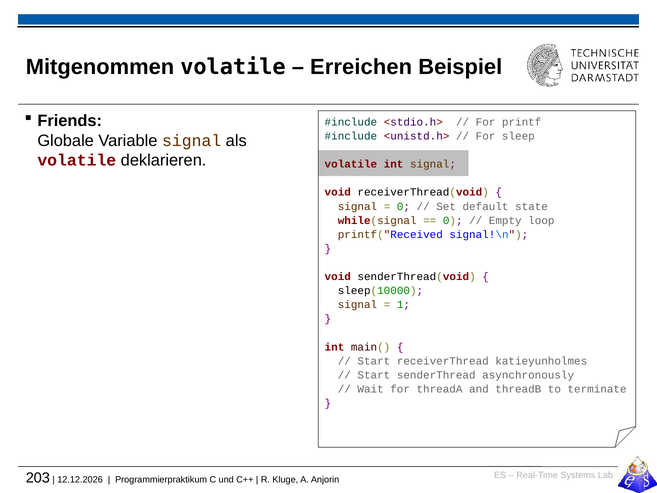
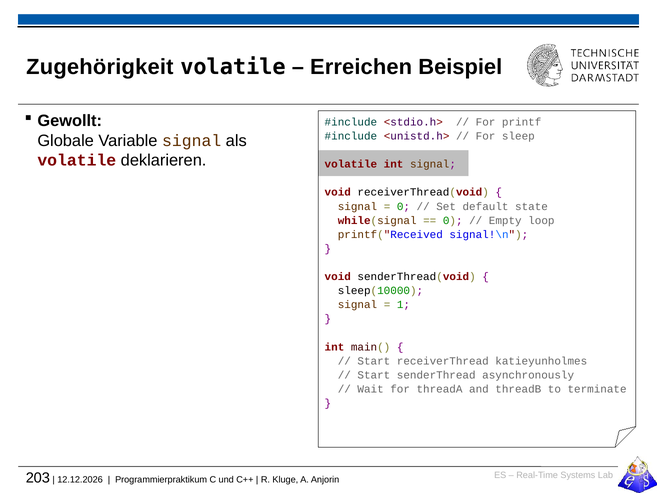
Mitgenommen: Mitgenommen -> Zugehörigkeit
Friends: Friends -> Gewollt
